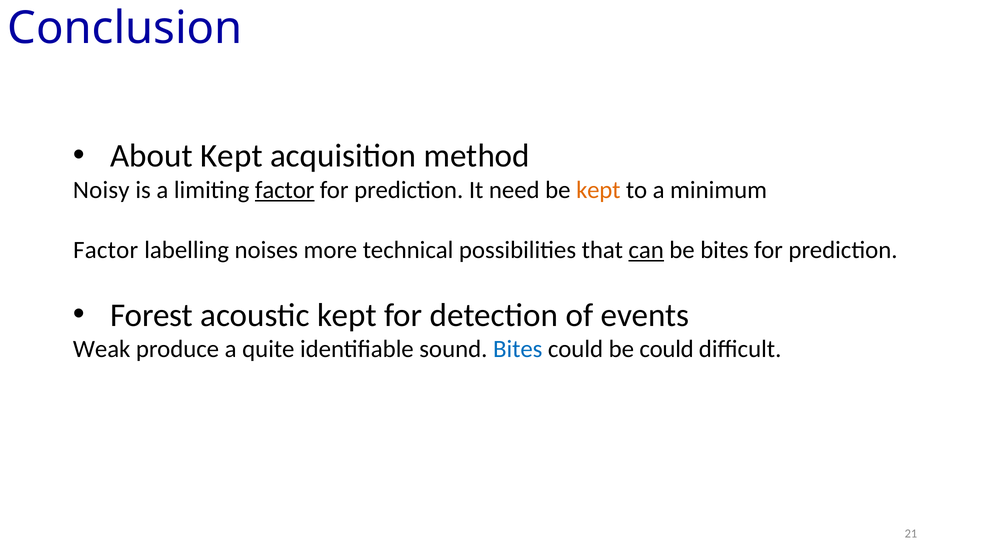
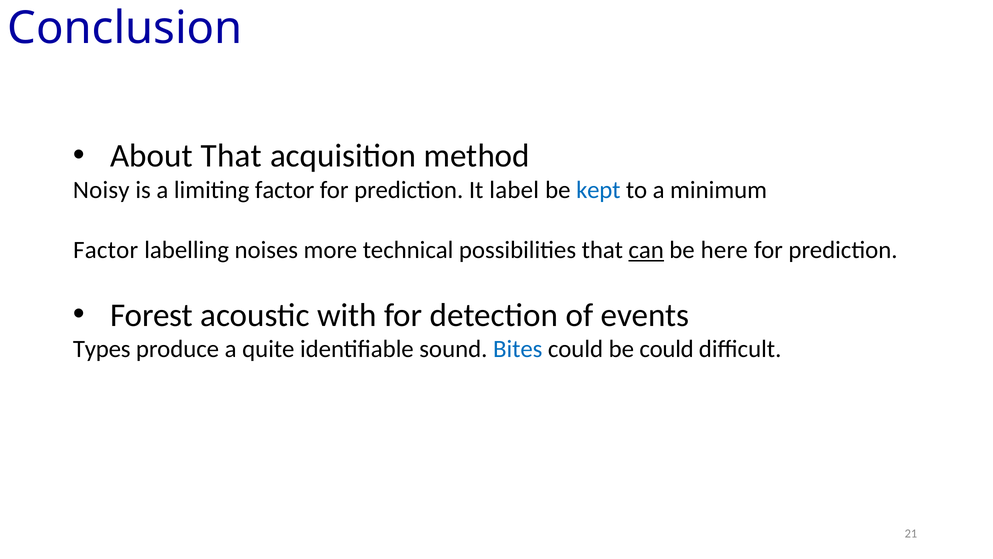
About Kept: Kept -> That
factor at (285, 190) underline: present -> none
need: need -> label
kept at (598, 190) colour: orange -> blue
be bites: bites -> here
acoustic kept: kept -> with
Weak: Weak -> Types
